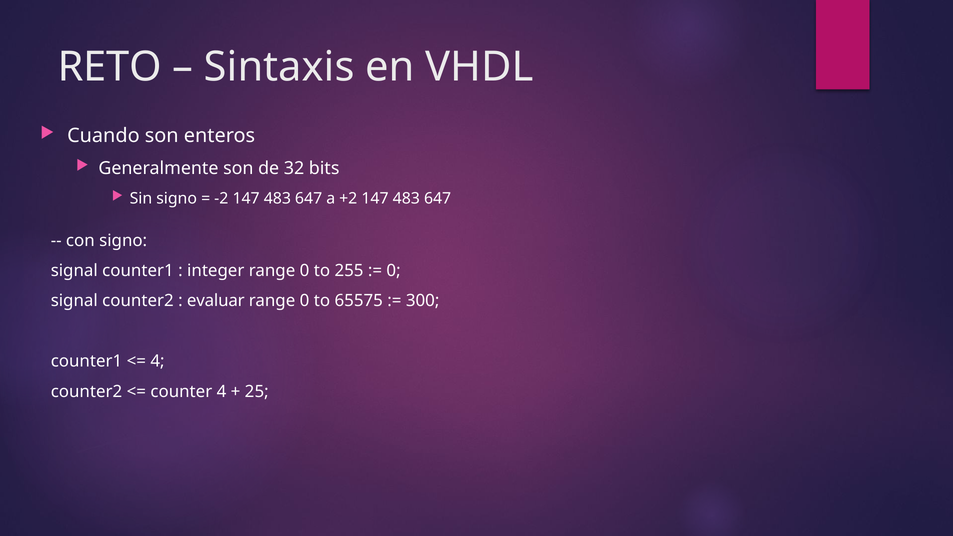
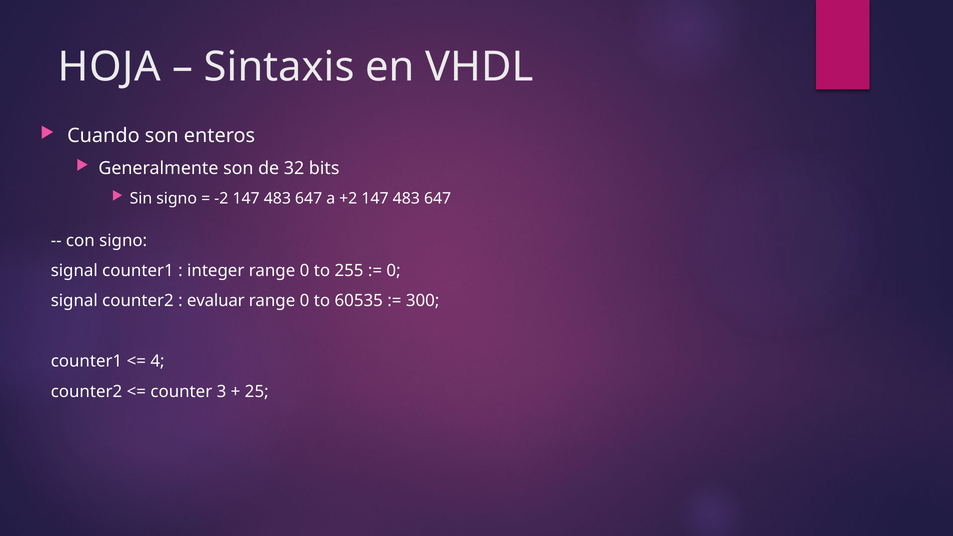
RETO: RETO -> HOJA
65575: 65575 -> 60535
counter 4: 4 -> 3
